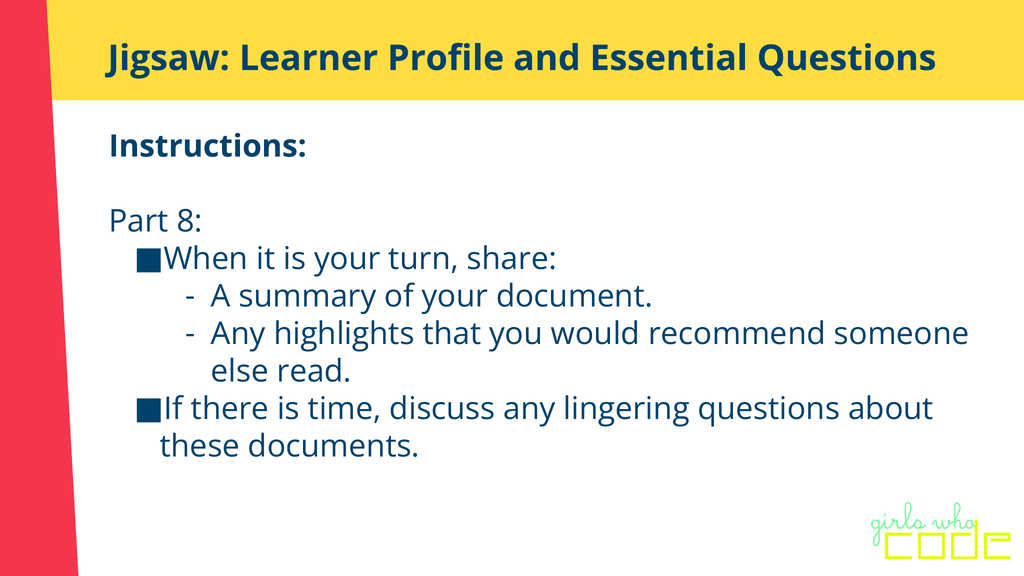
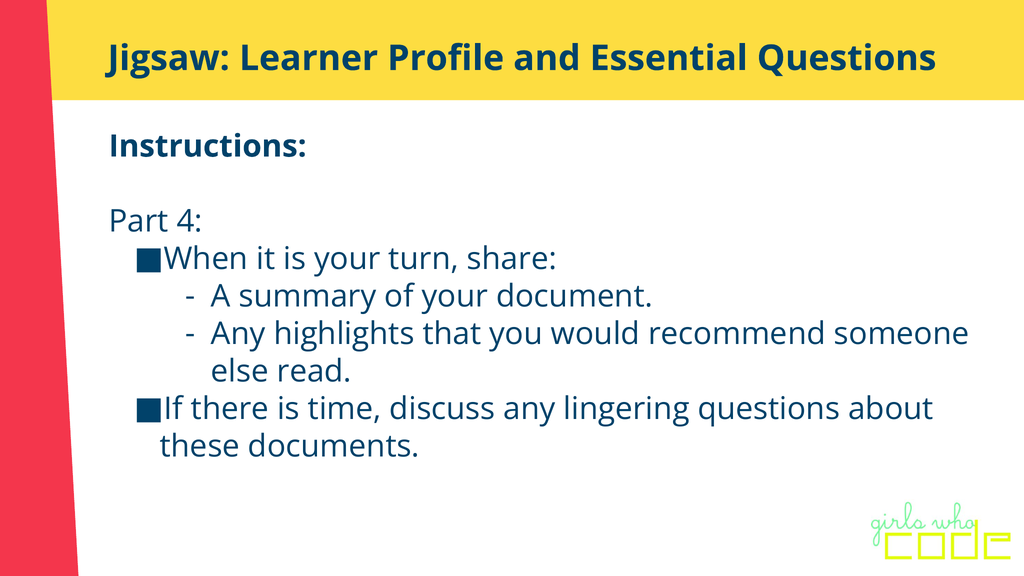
8: 8 -> 4
